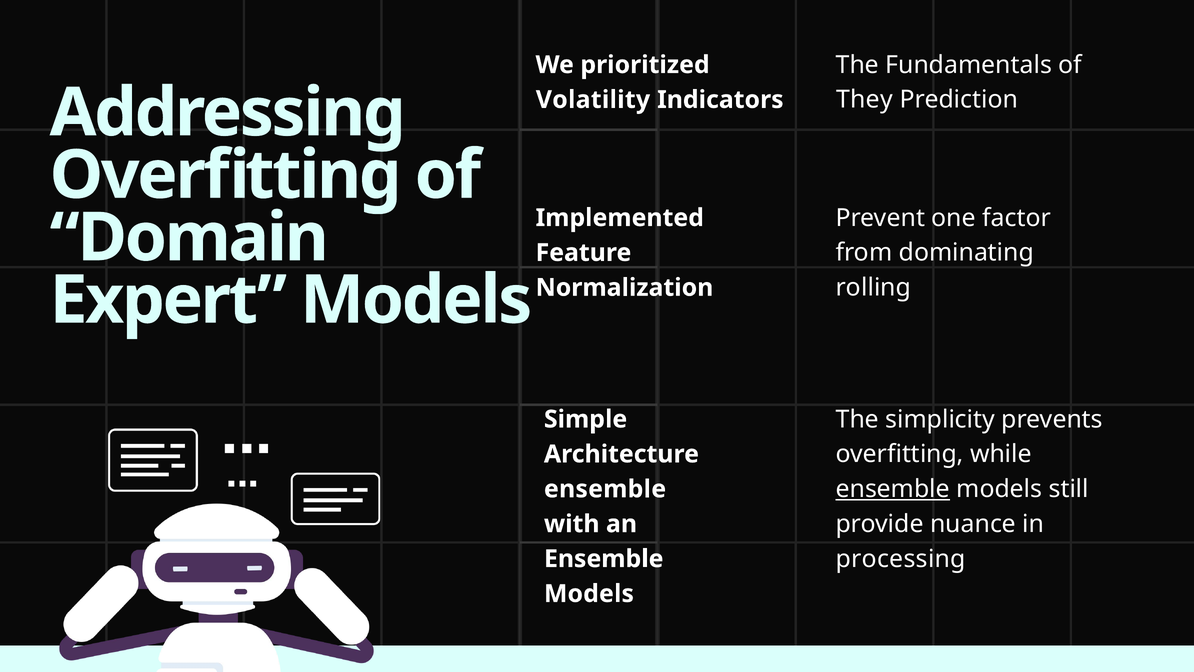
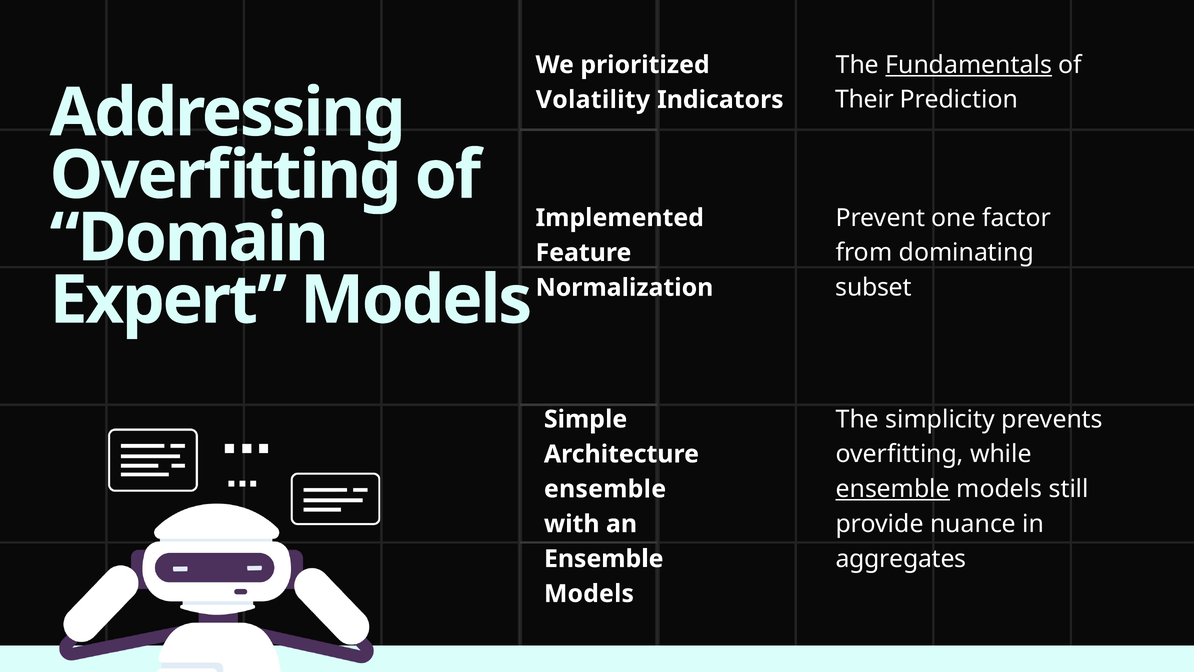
Fundamentals underline: none -> present
They: They -> Their
rolling: rolling -> subset
processing: processing -> aggregates
